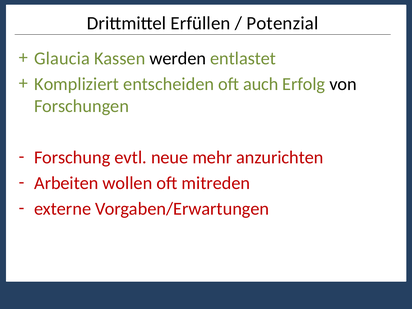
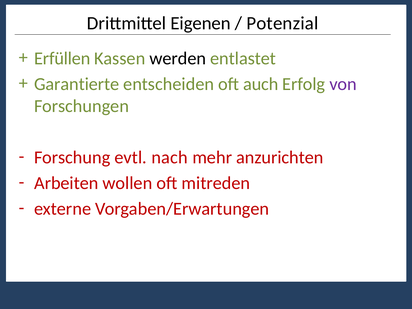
Erfüllen: Erfüllen -> Eigenen
Glaucia: Glaucia -> Erfüllen
Kompliziert: Kompliziert -> Garantierte
von colour: black -> purple
neue: neue -> nach
